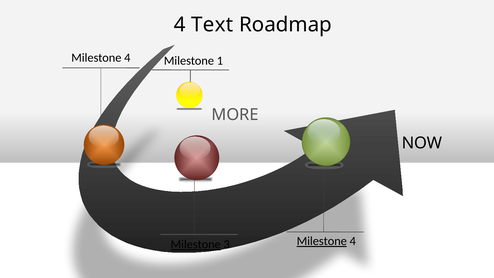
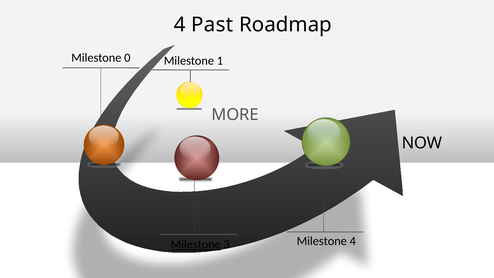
Text: Text -> Past
4 at (127, 58): 4 -> 0
Milestone at (322, 241) underline: present -> none
